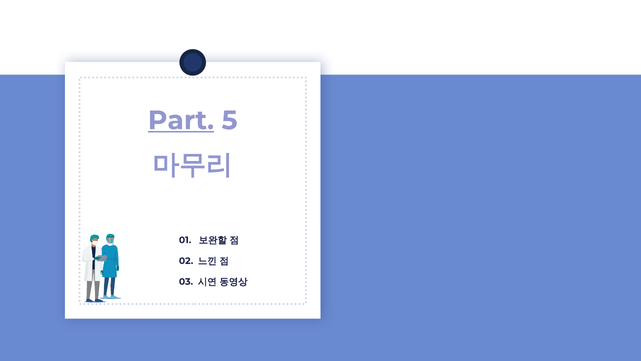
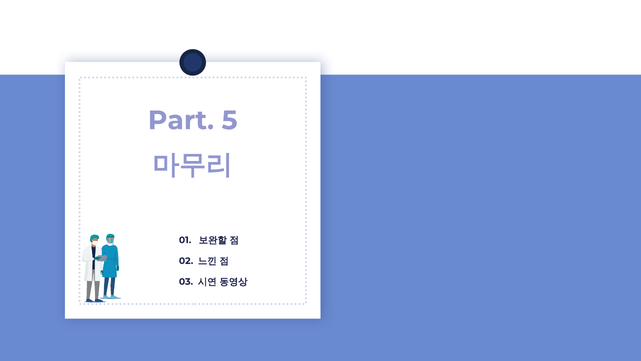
Part underline: present -> none
